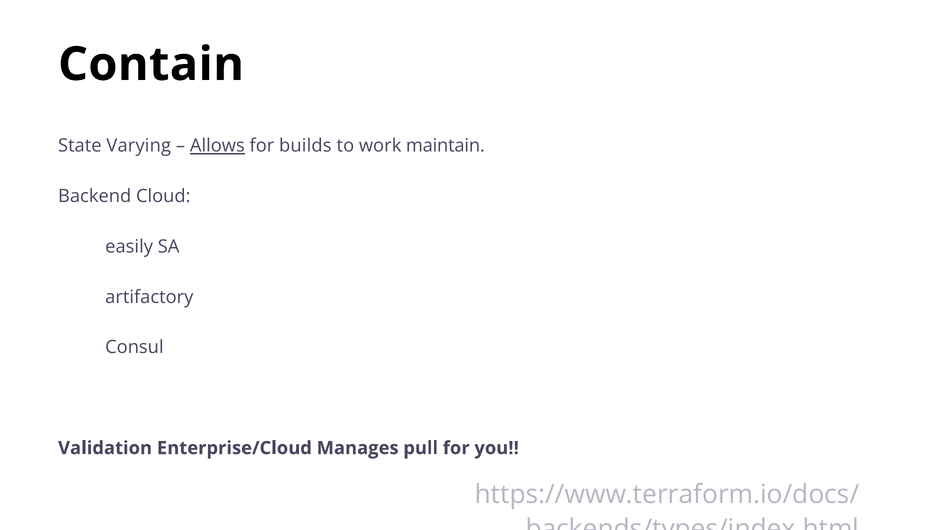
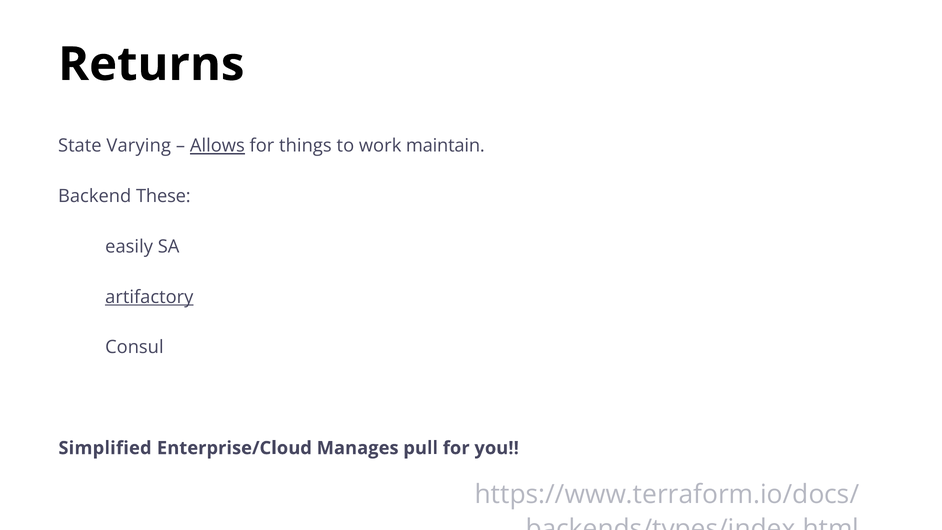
Contain: Contain -> Returns
builds: builds -> things
Cloud: Cloud -> These
artifactory underline: none -> present
Validation: Validation -> Simplified
